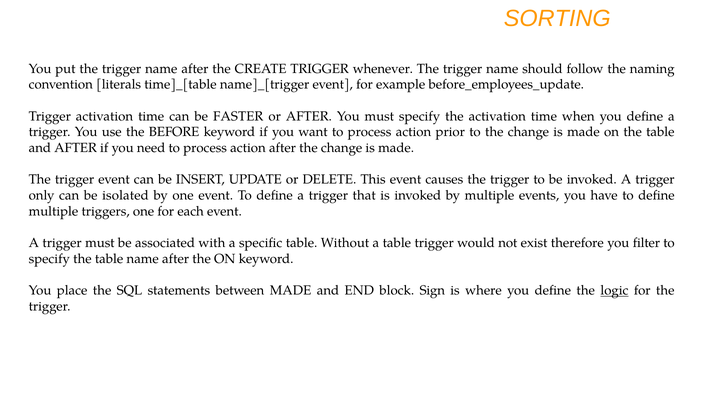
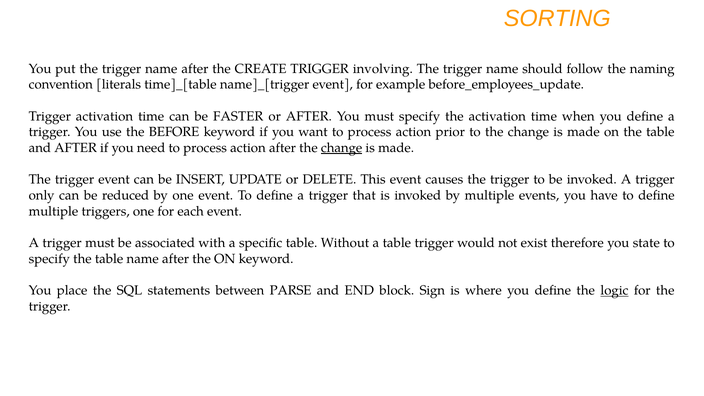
whenever: whenever -> involving
change at (342, 148) underline: none -> present
isolated: isolated -> reduced
filter: filter -> state
between MADE: MADE -> PARSE
